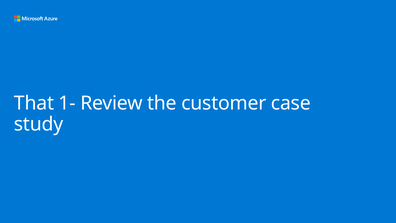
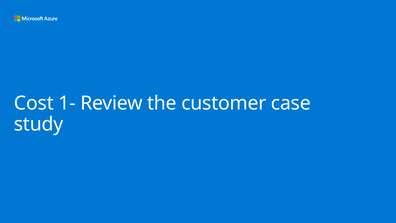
That: That -> Cost
